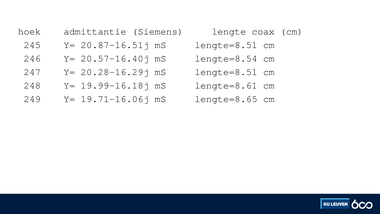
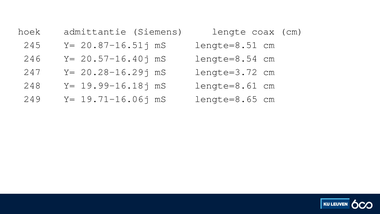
20.28-16.29j mS lengte=8.51: lengte=8.51 -> lengte=3.72
